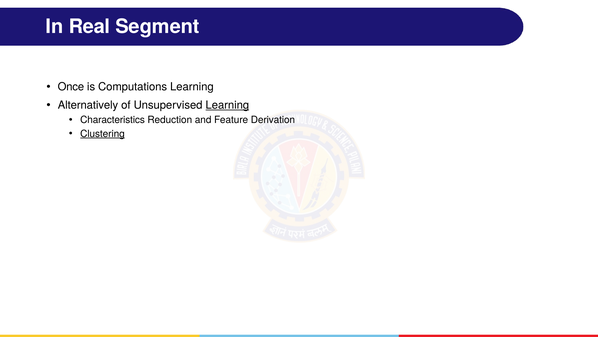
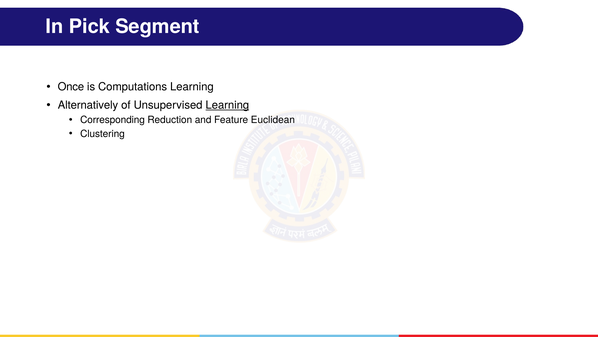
Real: Real -> Pick
Characteristics: Characteristics -> Corresponding
Derivation: Derivation -> Euclidean
Clustering underline: present -> none
